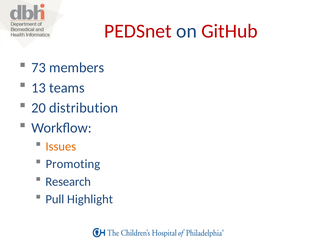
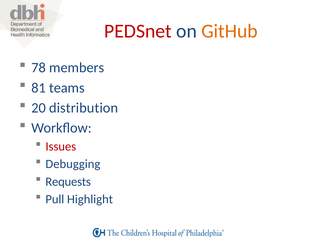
GitHub colour: red -> orange
73: 73 -> 78
13: 13 -> 81
Issues colour: orange -> red
Promoting: Promoting -> Debugging
Research: Research -> Requests
